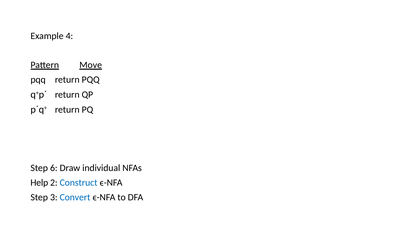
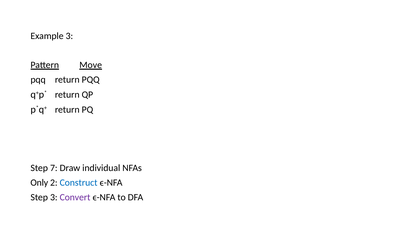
Example 4: 4 -> 3
6: 6 -> 7
Help: Help -> Only
Convert colour: blue -> purple
